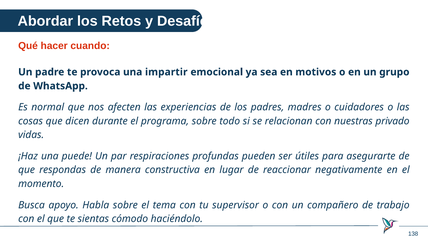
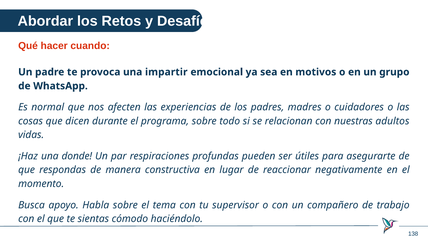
privado: privado -> adultos
puede: puede -> donde
